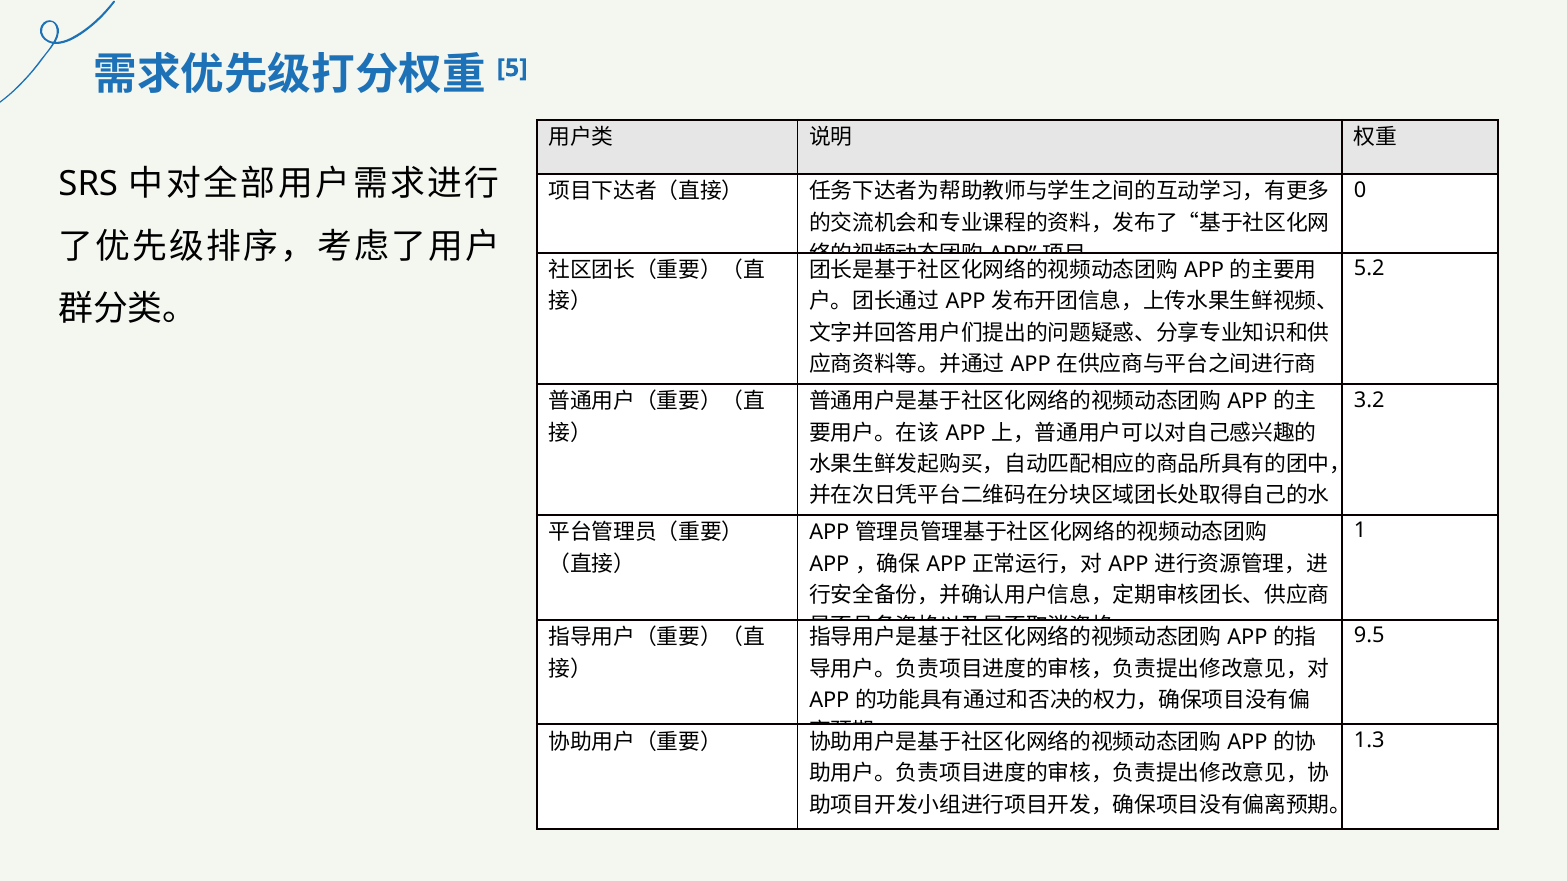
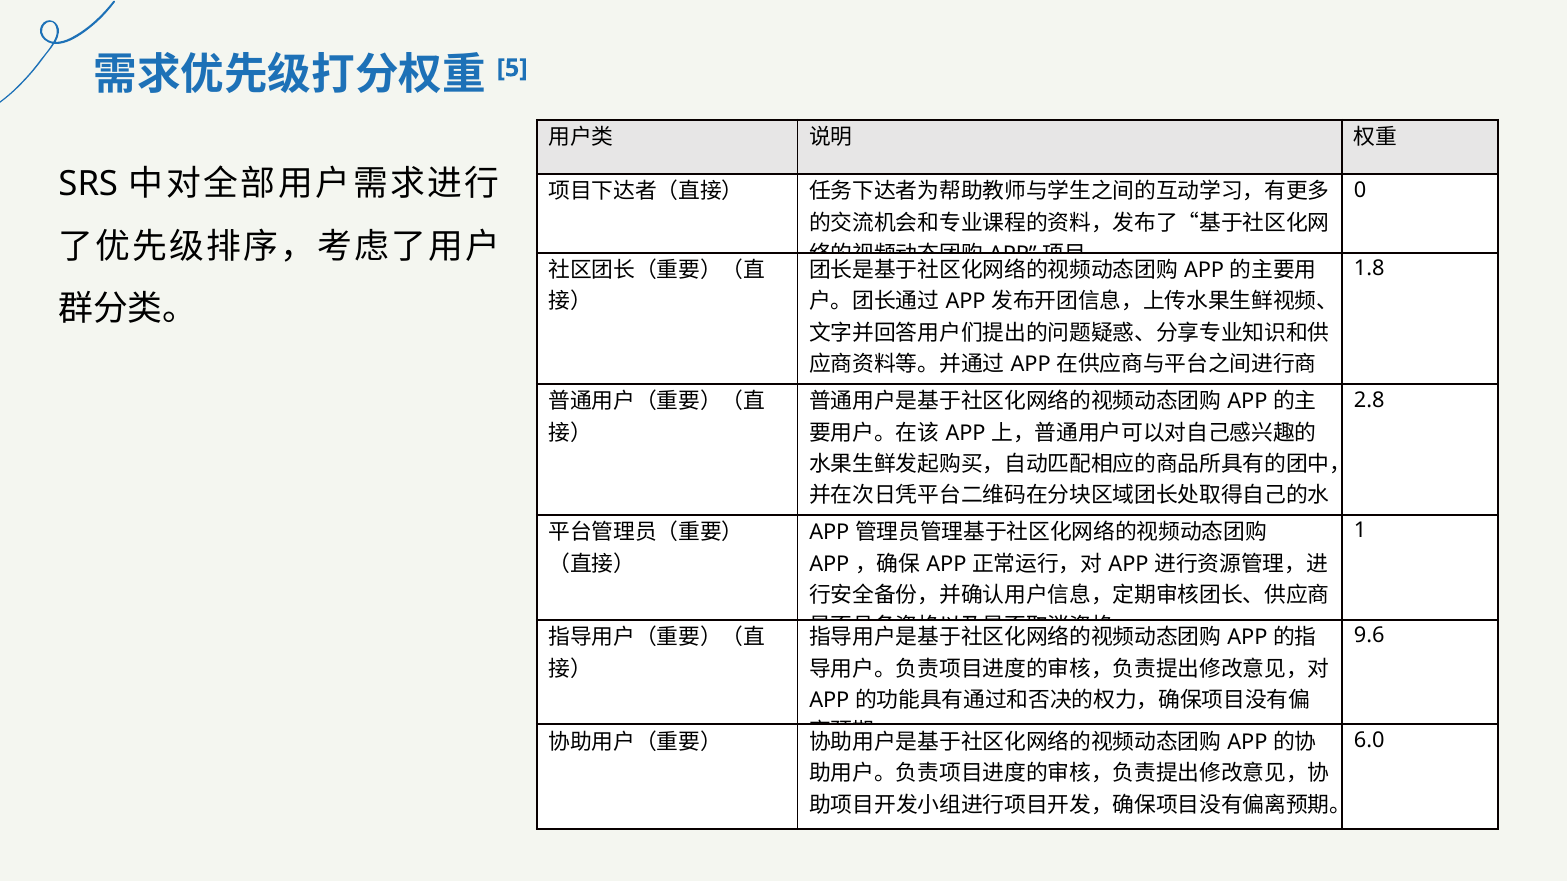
5.2: 5.2 -> 1.8
3.2: 3.2 -> 2.8
9.5: 9.5 -> 9.6
1.3: 1.3 -> 6.0
